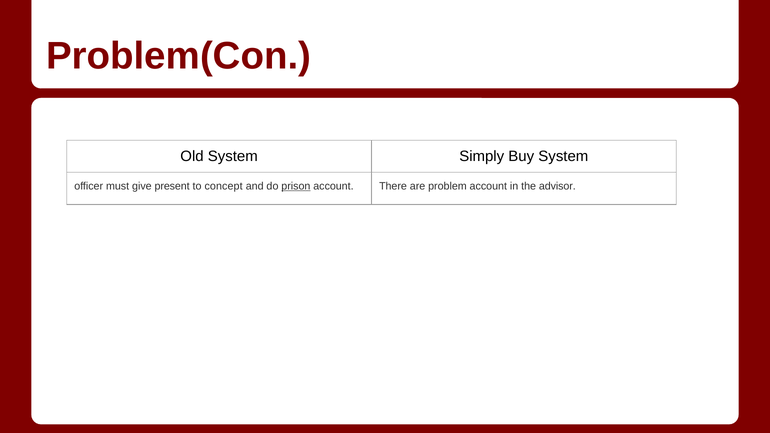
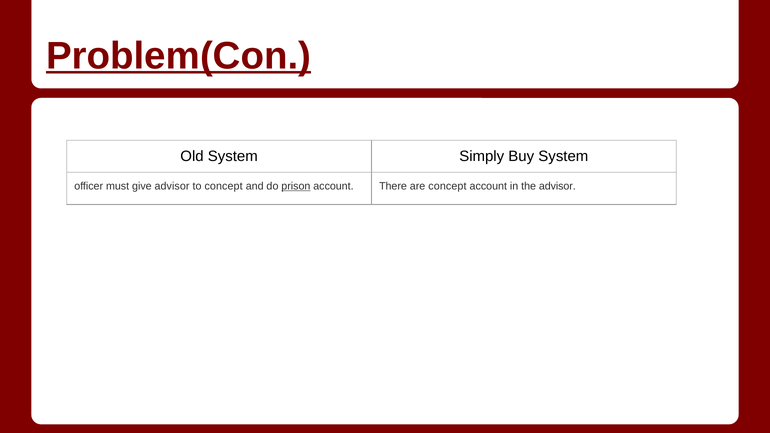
Problem(Con underline: none -> present
give present: present -> advisor
are problem: problem -> concept
